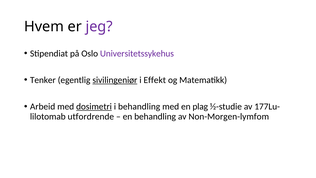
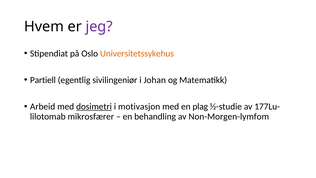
Universitetssykehus colour: purple -> orange
Tenker: Tenker -> Partiell
sivilingeniør underline: present -> none
Effekt: Effekt -> Johan
i behandling: behandling -> motivasjon
utfordrende: utfordrende -> mikrosfærer
